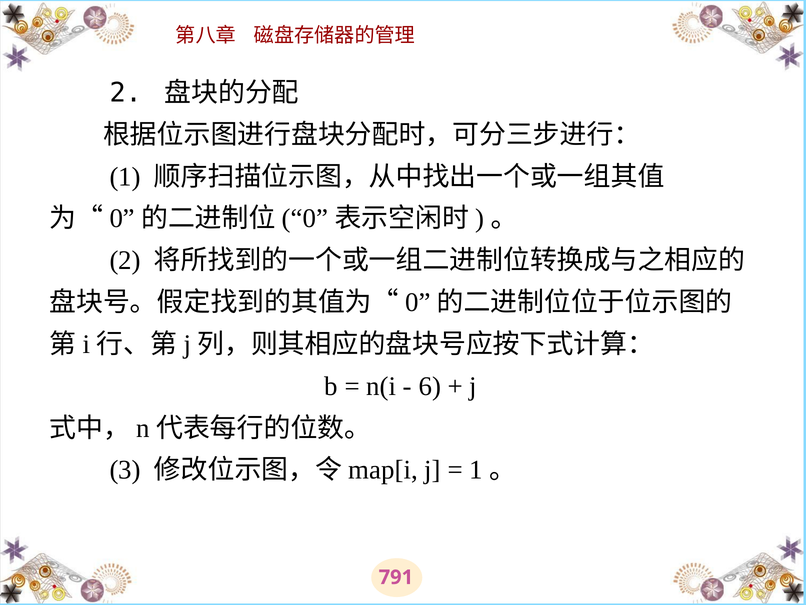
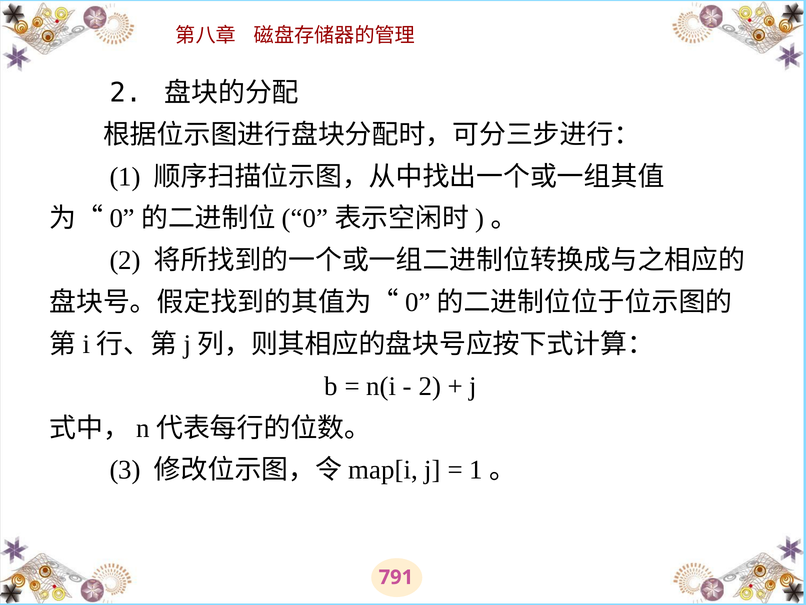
6 at (430, 386): 6 -> 2
